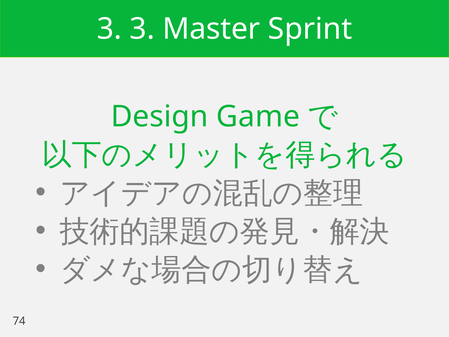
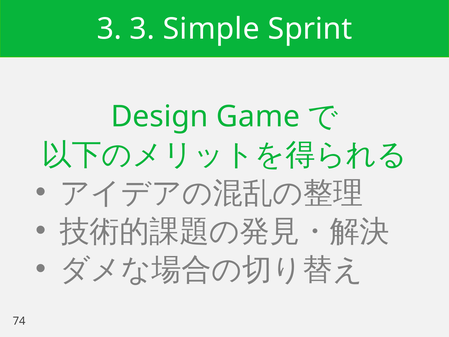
Master: Master -> Simple
